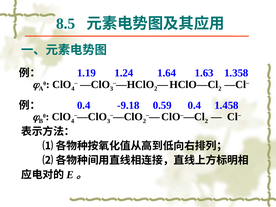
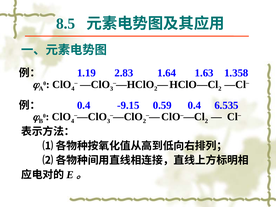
1.24: 1.24 -> 2.83
-9.18: -9.18 -> -9.15
1.458: 1.458 -> 6.535
